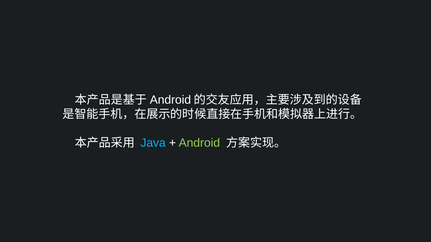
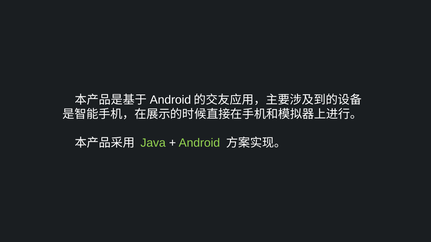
Java colour: light blue -> light green
